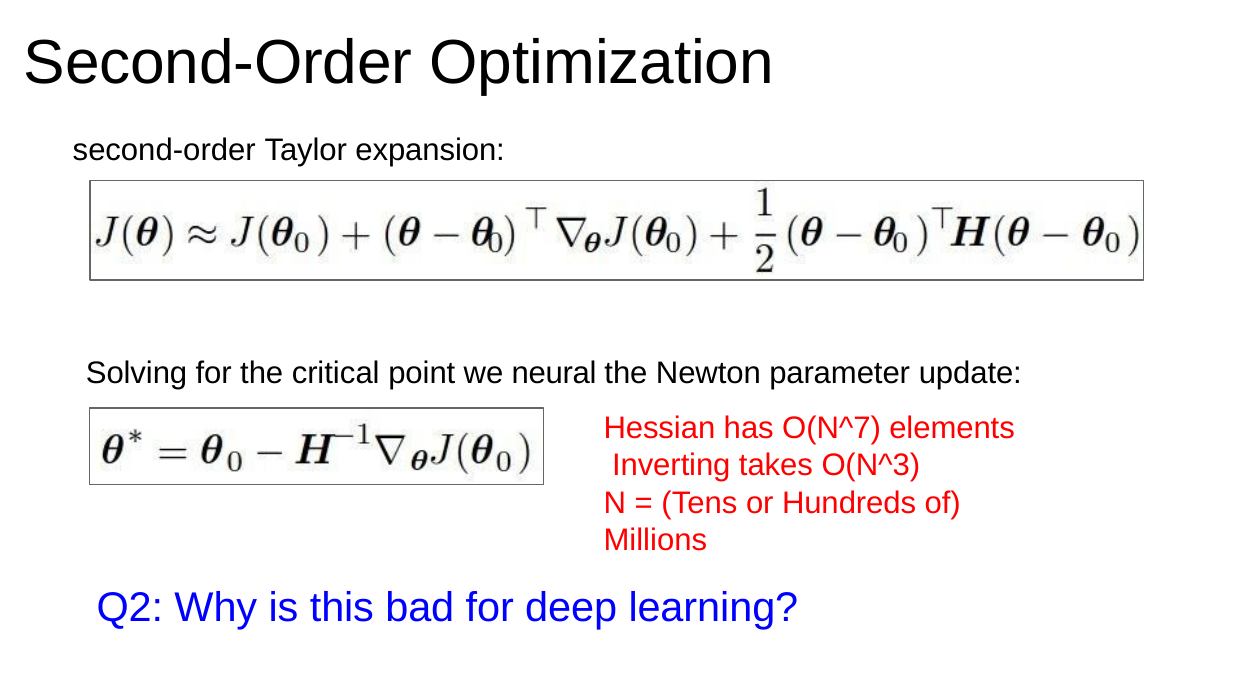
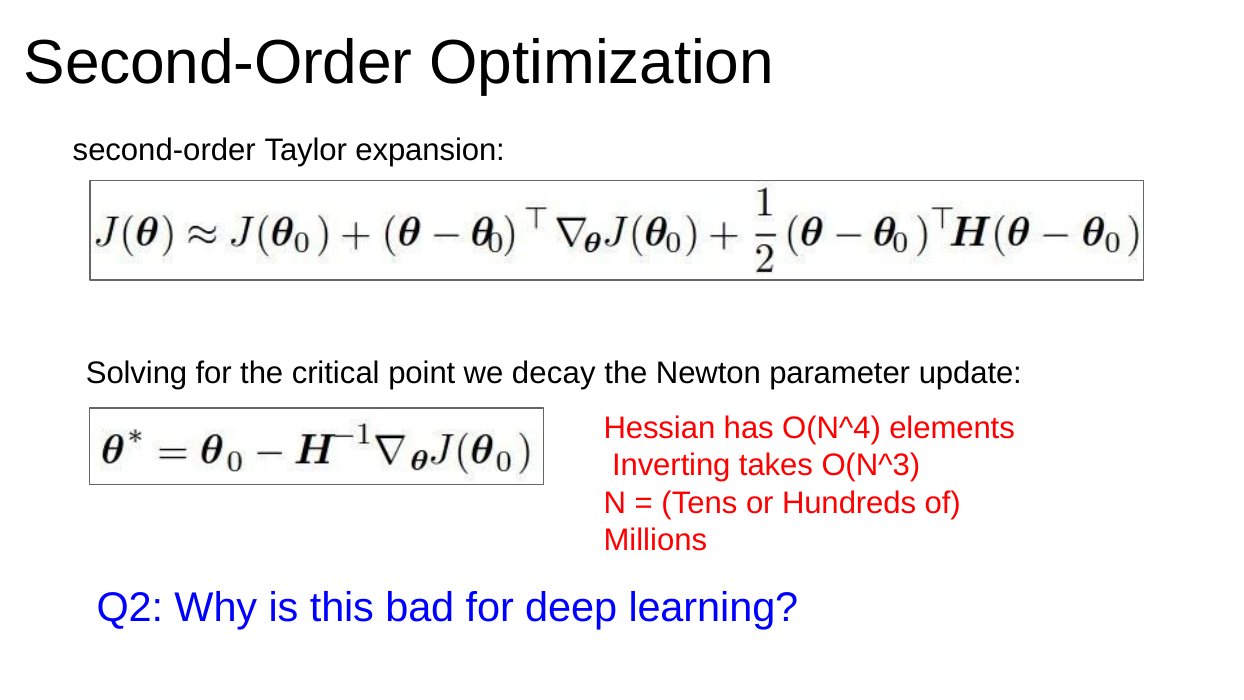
neural: neural -> decay
O(N^7: O(N^7 -> O(N^4
